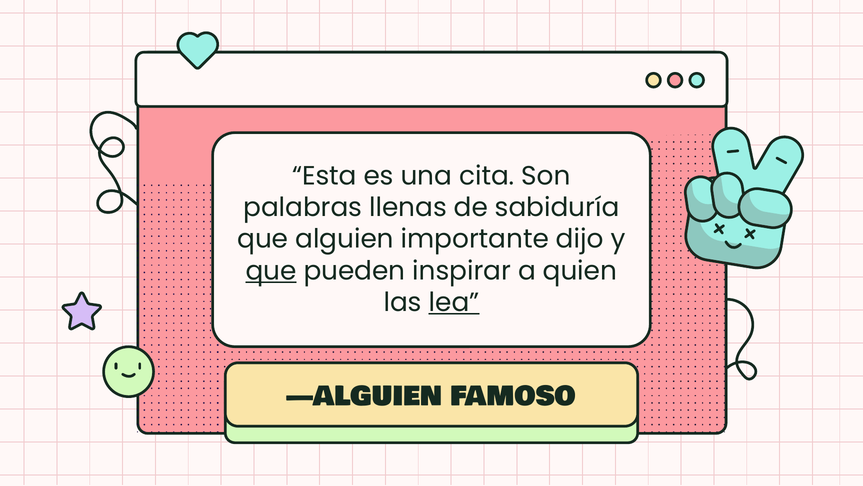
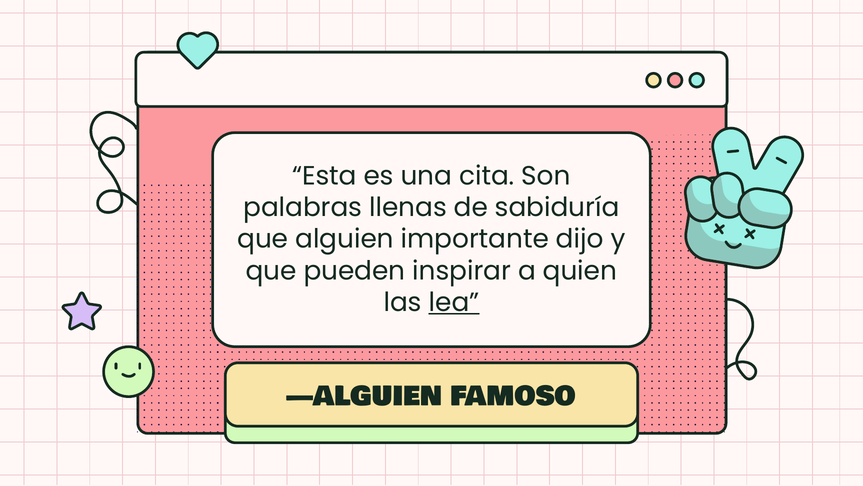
que at (271, 271) underline: present -> none
